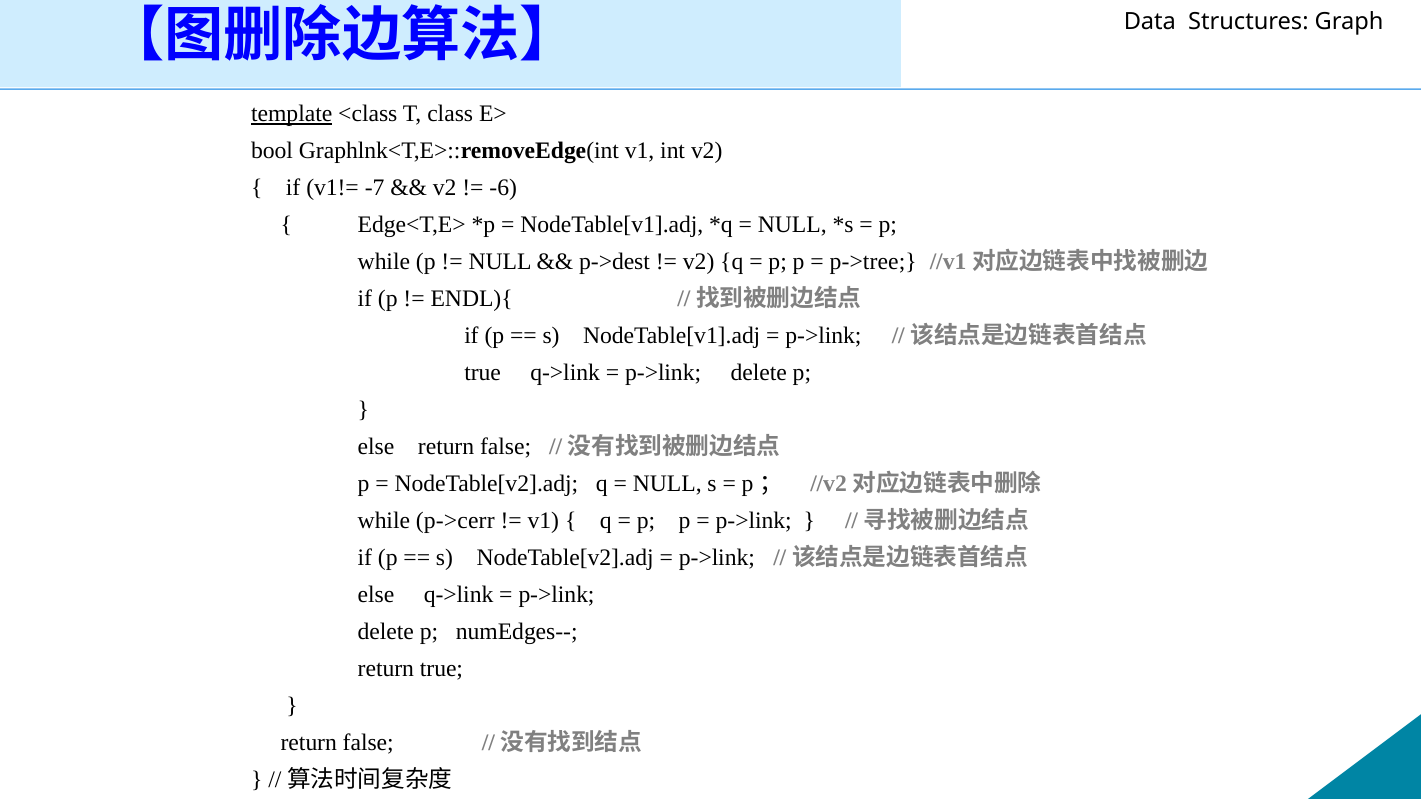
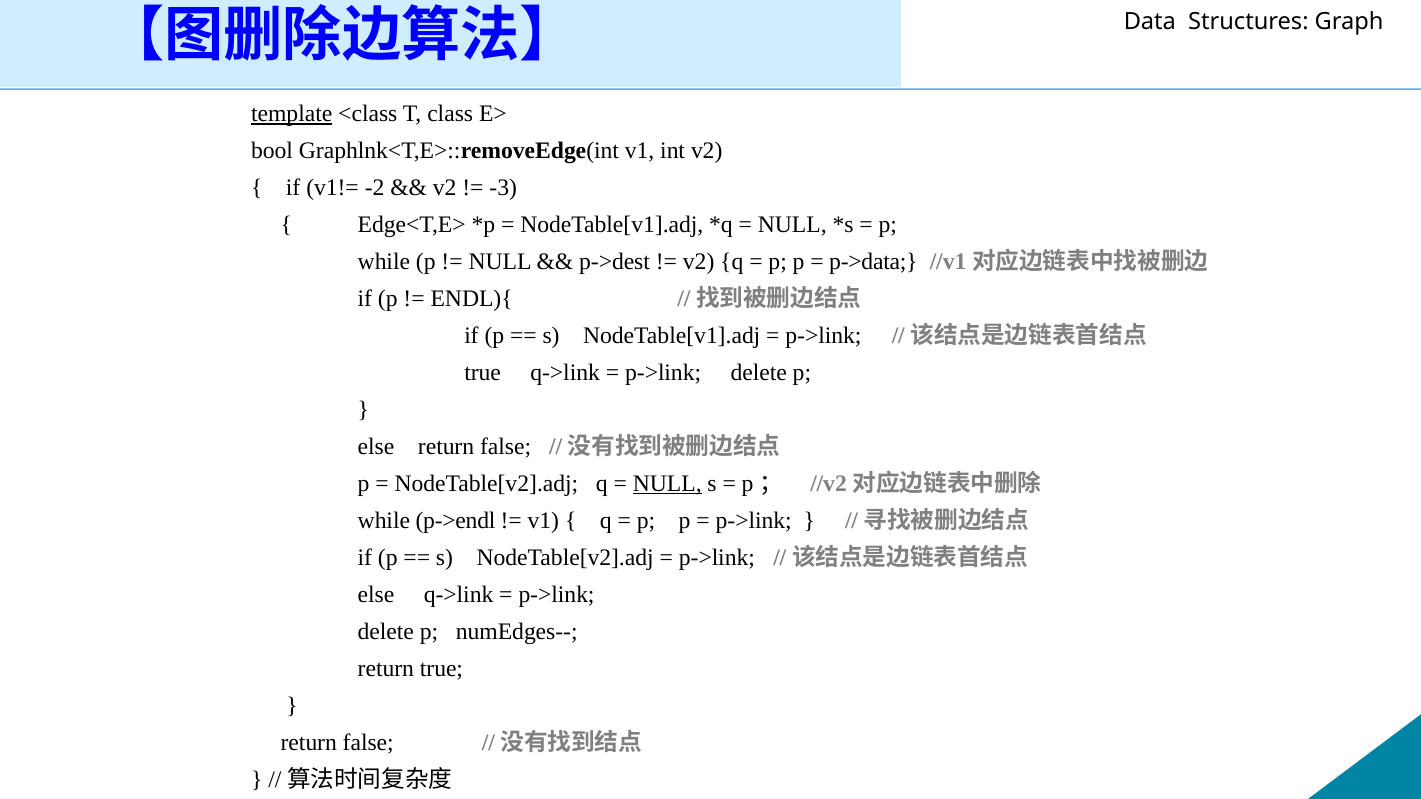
-7: -7 -> -2
-6: -6 -> -3
p->tree: p->tree -> p->data
NULL at (667, 484) underline: none -> present
p->cerr: p->cerr -> p->endl
